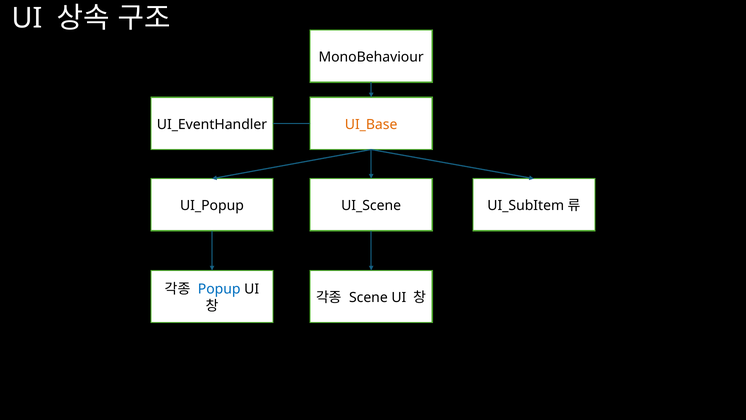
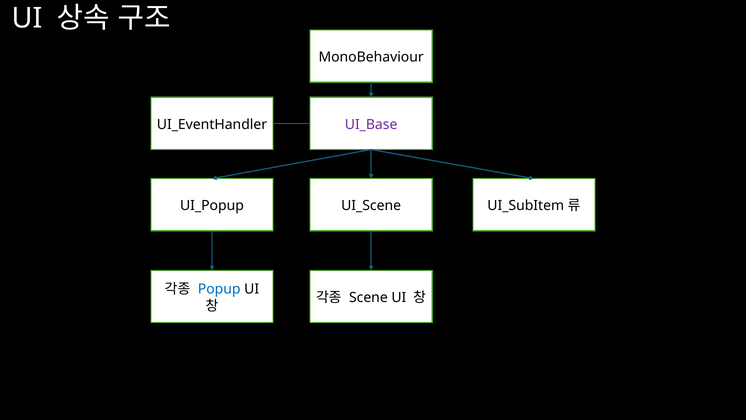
UI_Base colour: orange -> purple
